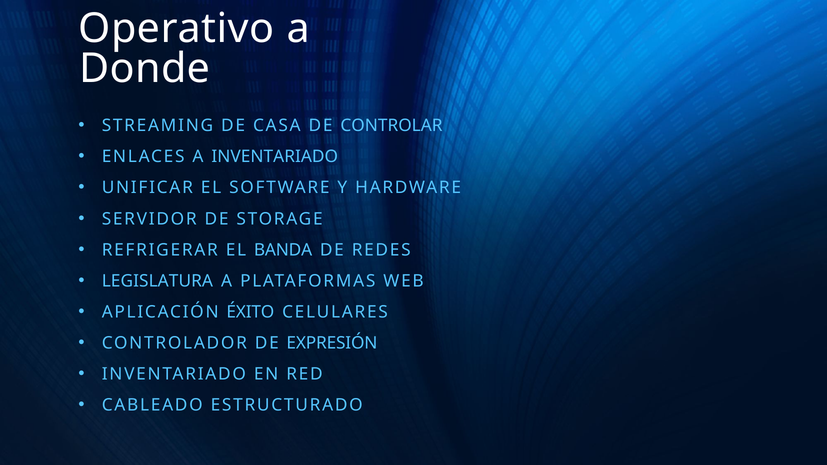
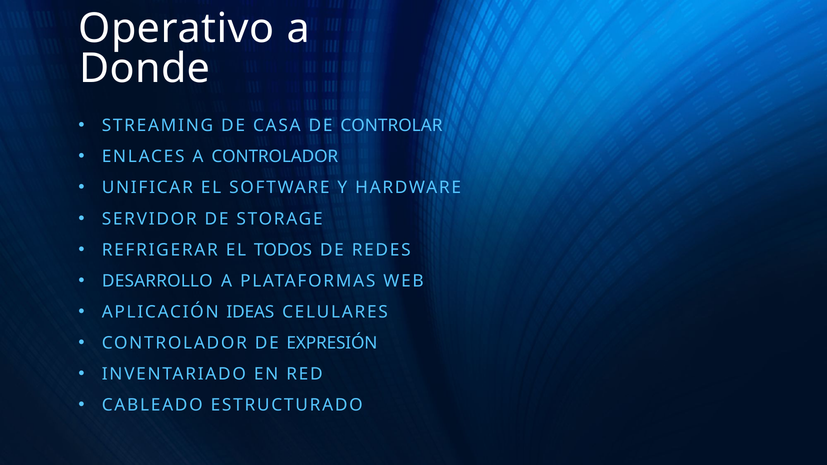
A INVENTARIADO: INVENTARIADO -> CONTROLADOR
BANDA: BANDA -> TODOS
LEGISLATURA: LEGISLATURA -> DESARROLLO
ÉXITO: ÉXITO -> IDEAS
